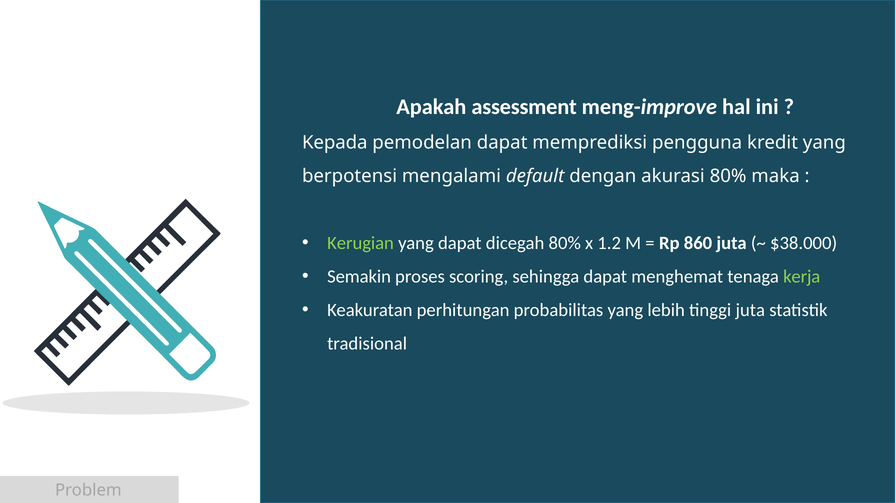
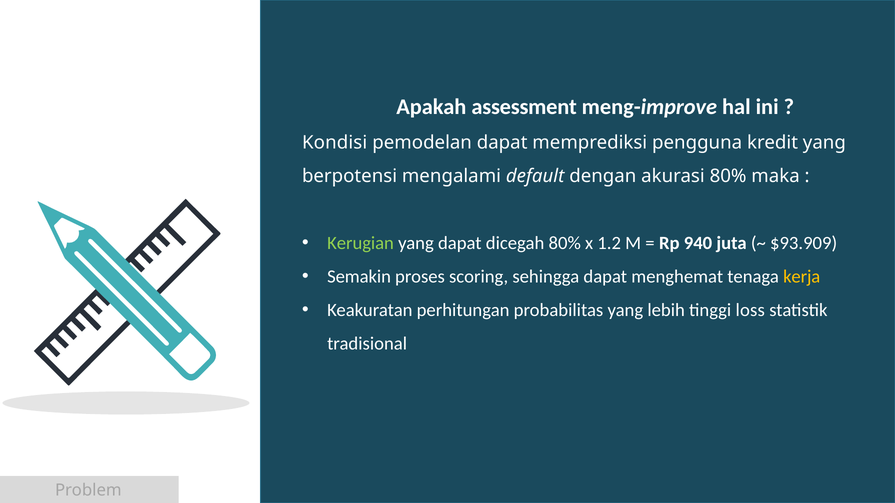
Kepada: Kepada -> Kondisi
860: 860 -> 940
$38.000: $38.000 -> $93.909
kerja colour: light green -> yellow
tinggi juta: juta -> loss
